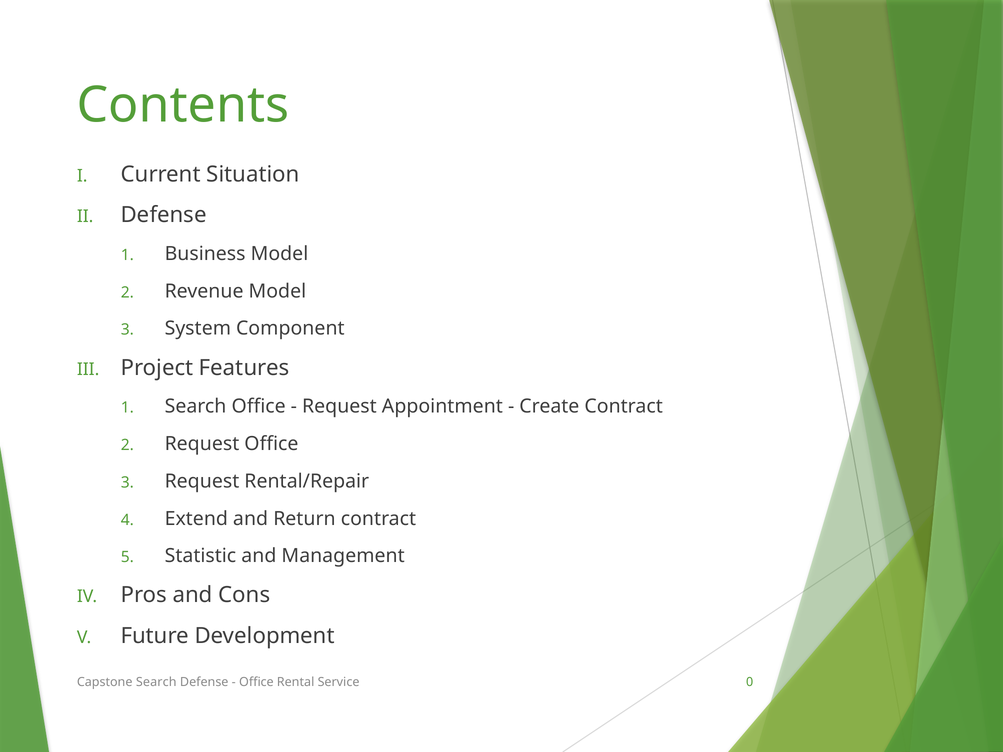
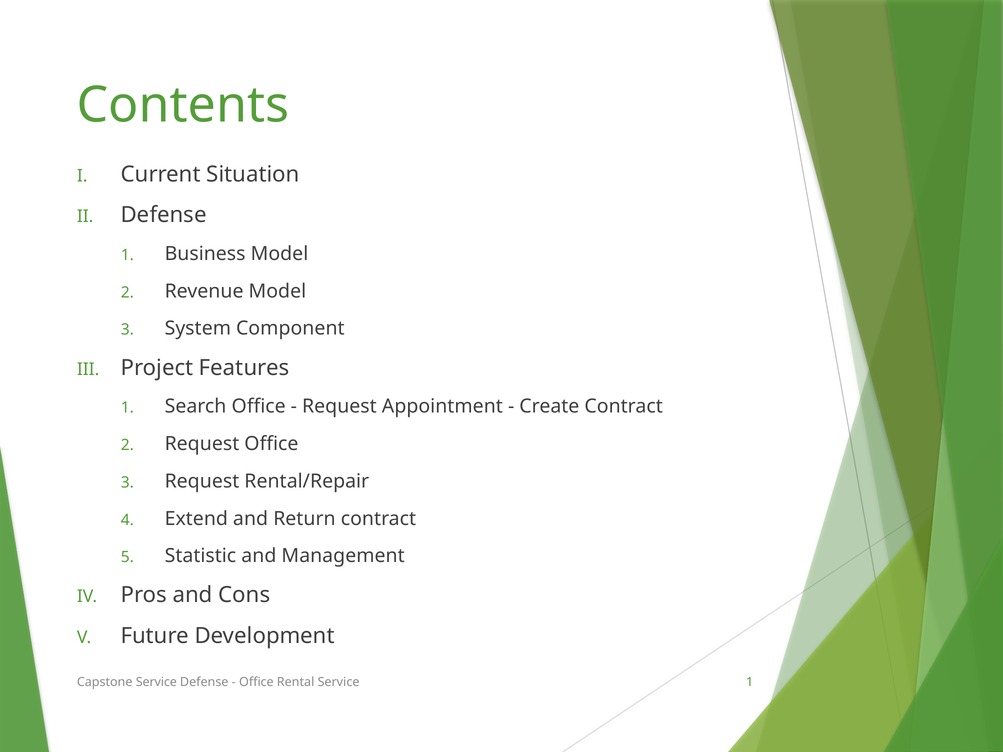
Capstone Search: Search -> Service
Service 0: 0 -> 1
